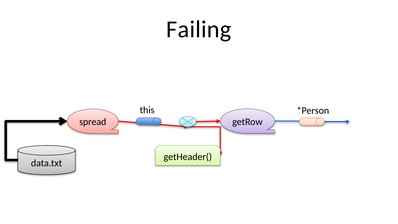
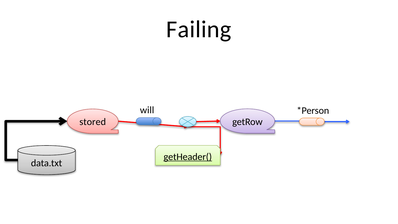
this: this -> will
spread: spread -> stored
getHeader( underline: none -> present
